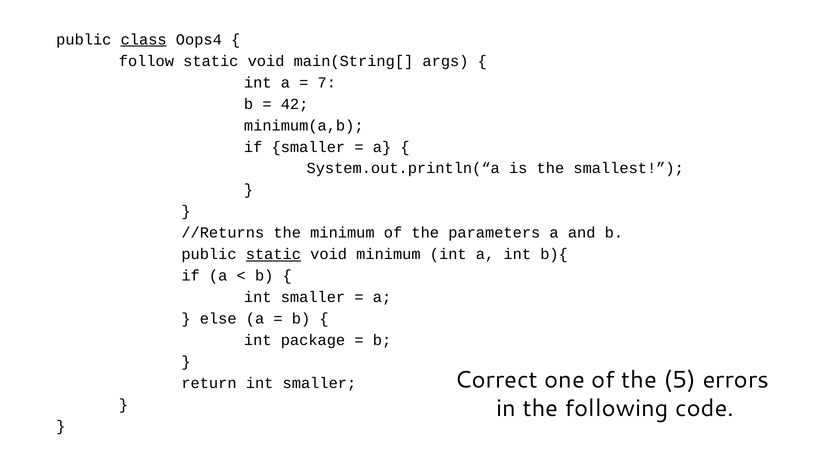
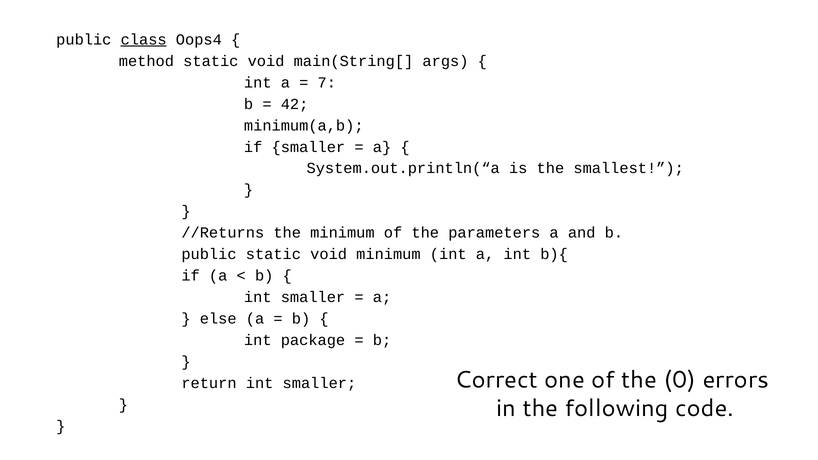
follow: follow -> method
static at (273, 254) underline: present -> none
5: 5 -> 0
